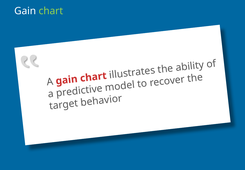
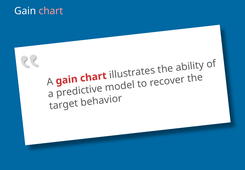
chart colour: light green -> pink
